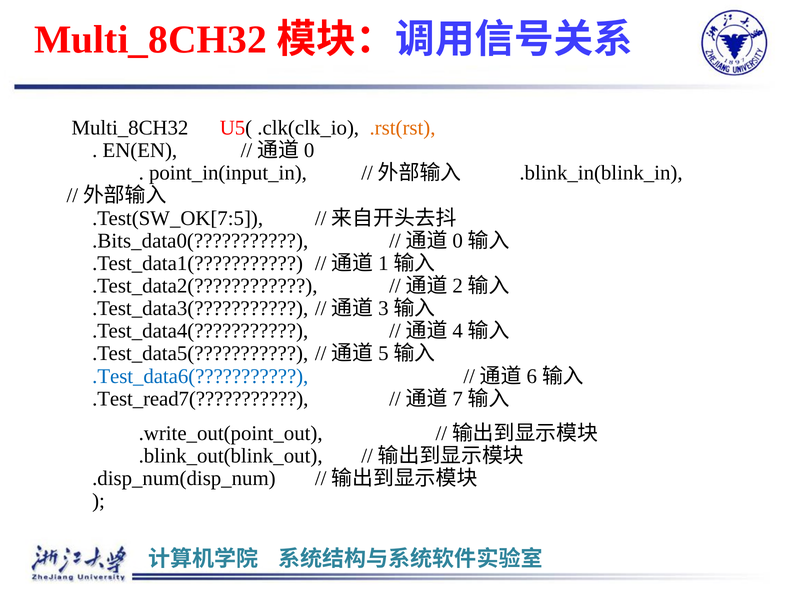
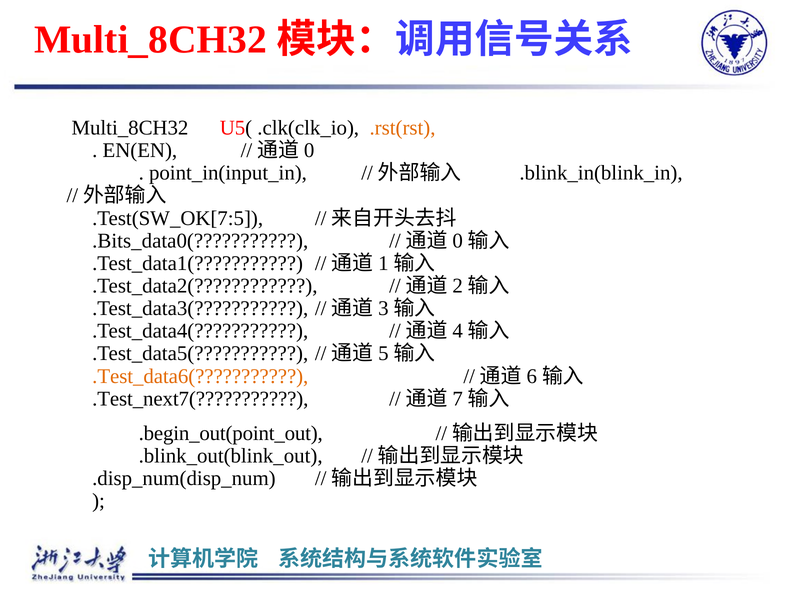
.Test_data6( colour: blue -> orange
.Test_read7(: .Test_read7( -> .Test_next7(
.write_out(point_out: .write_out(point_out -> .begin_out(point_out
